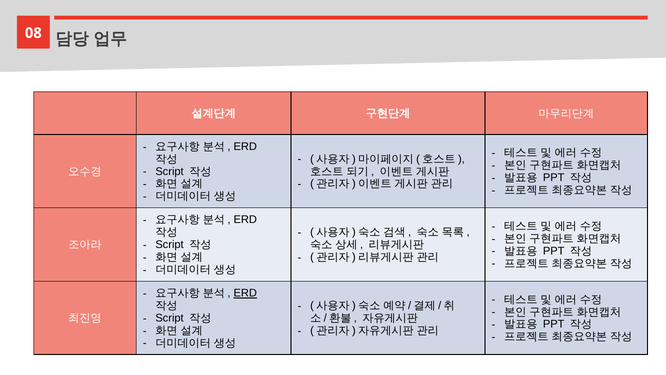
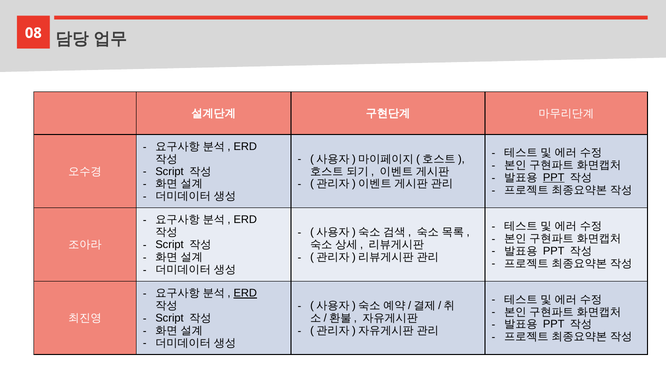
PPT at (554, 177) underline: none -> present
